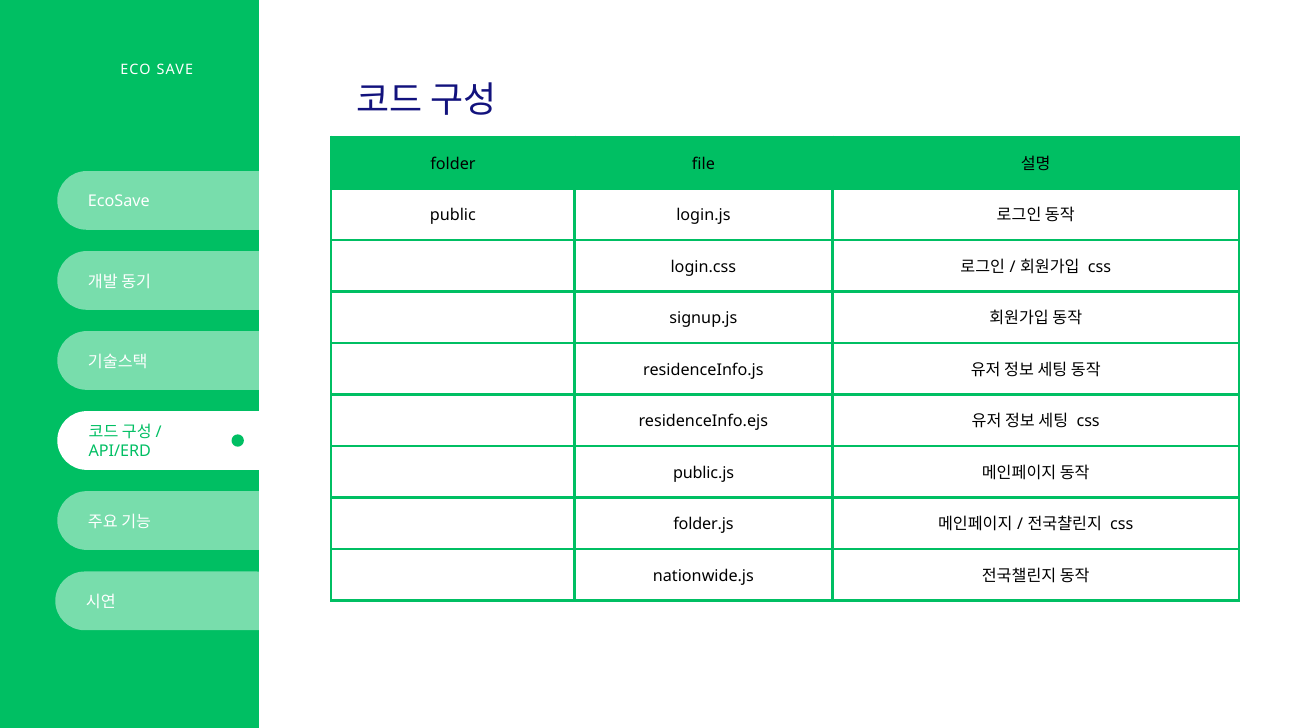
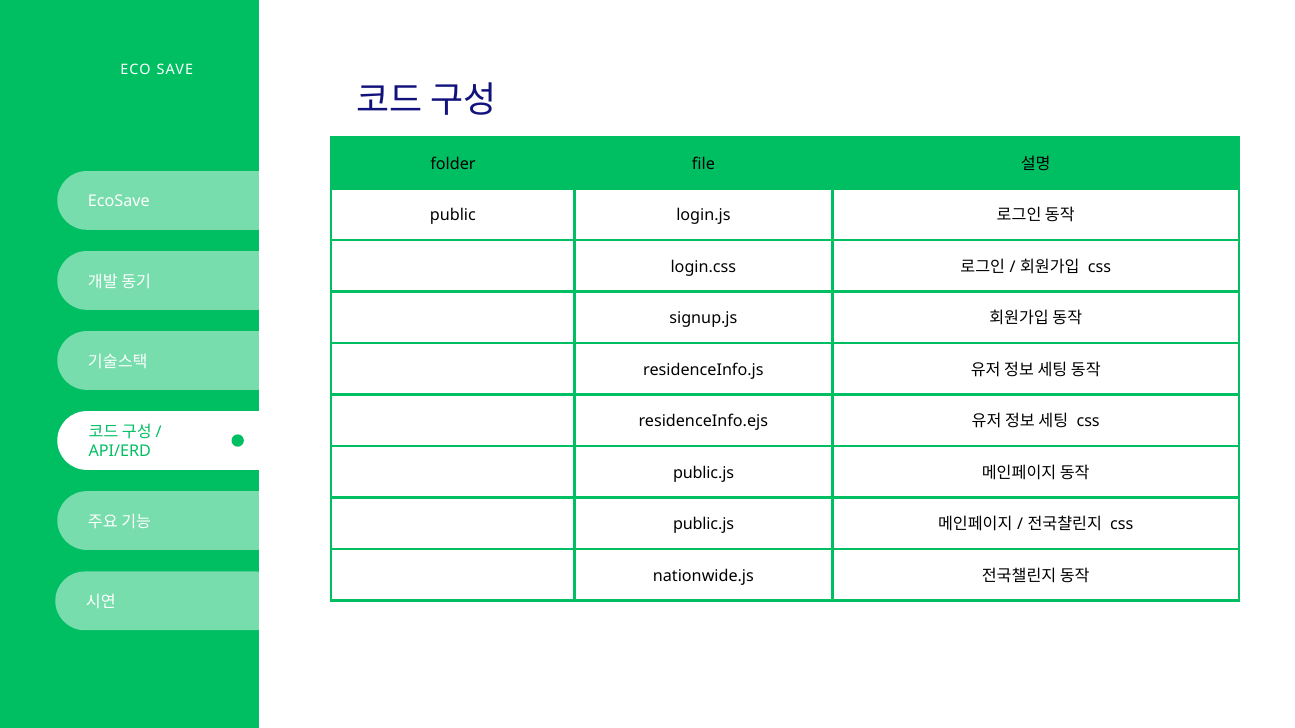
folder.js at (704, 525): folder.js -> public.js
